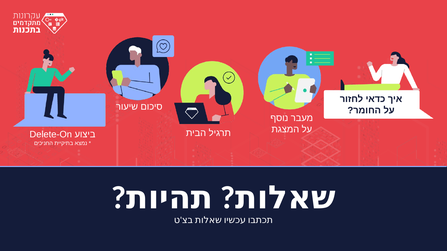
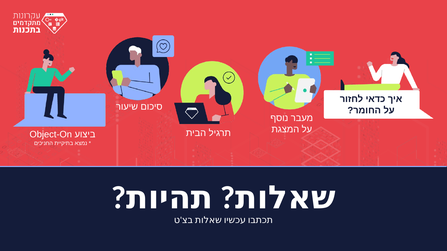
Delete-On: Delete-On -> Object-On
